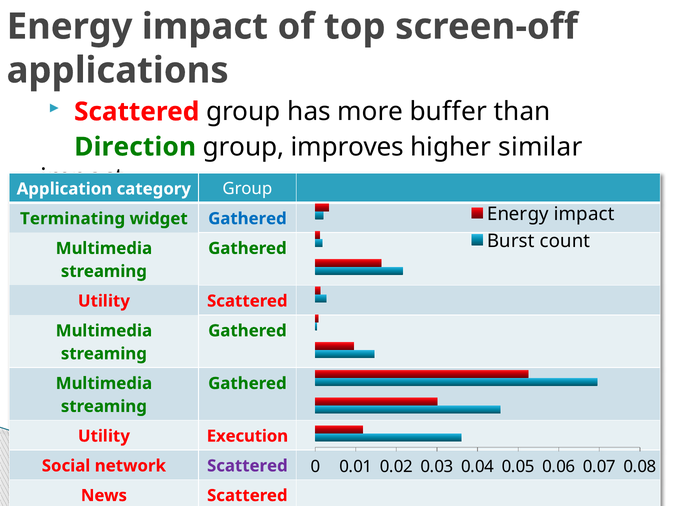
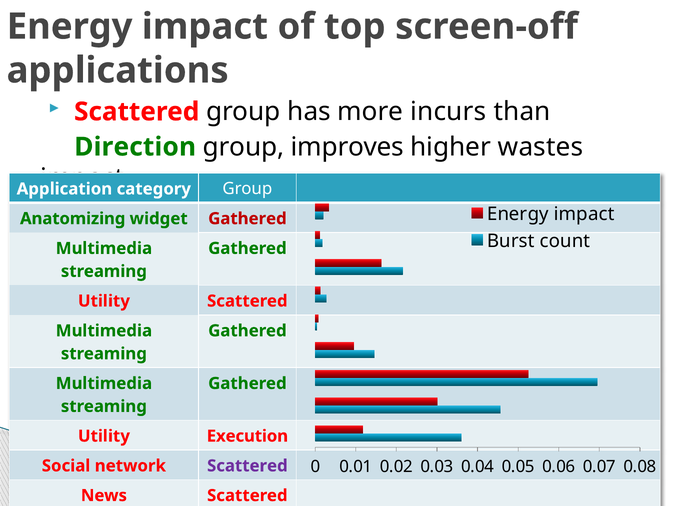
buffer: buffer -> incurs
similar: similar -> wastes
Terminating: Terminating -> Anatomizing
Gathered at (247, 218) colour: blue -> red
